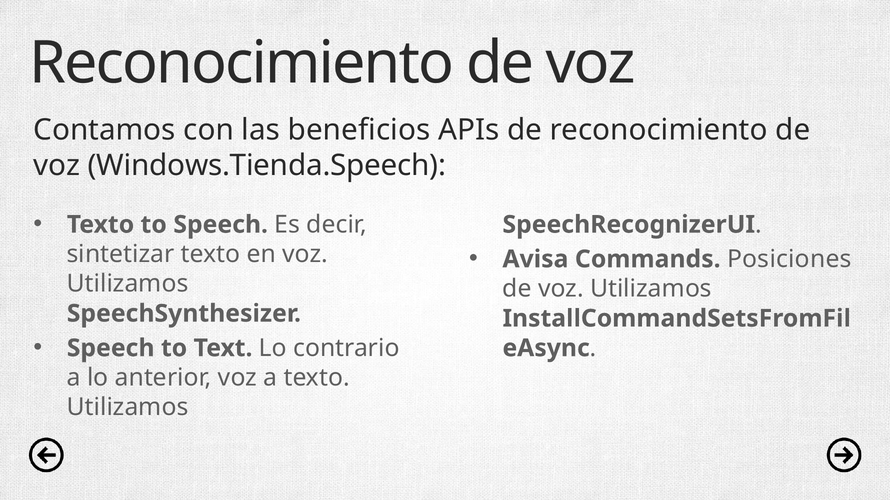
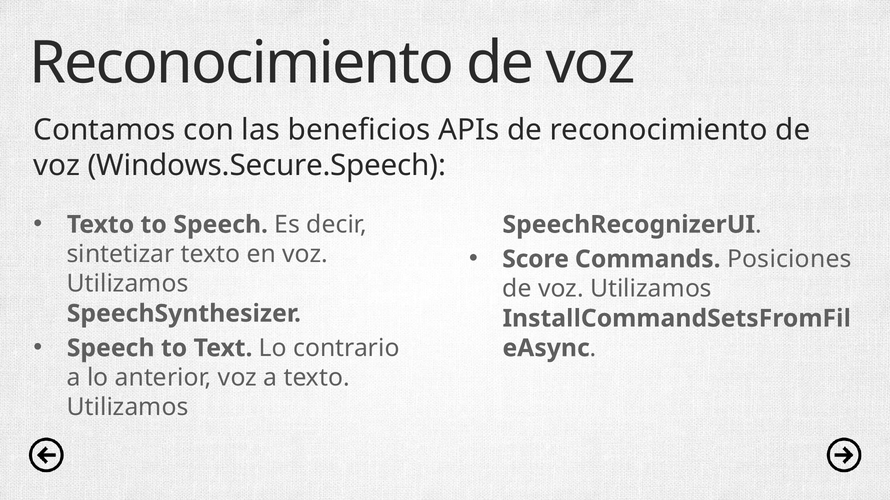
Windows.Tienda.Speech: Windows.Tienda.Speech -> Windows.Secure.Speech
Avisa: Avisa -> Score
